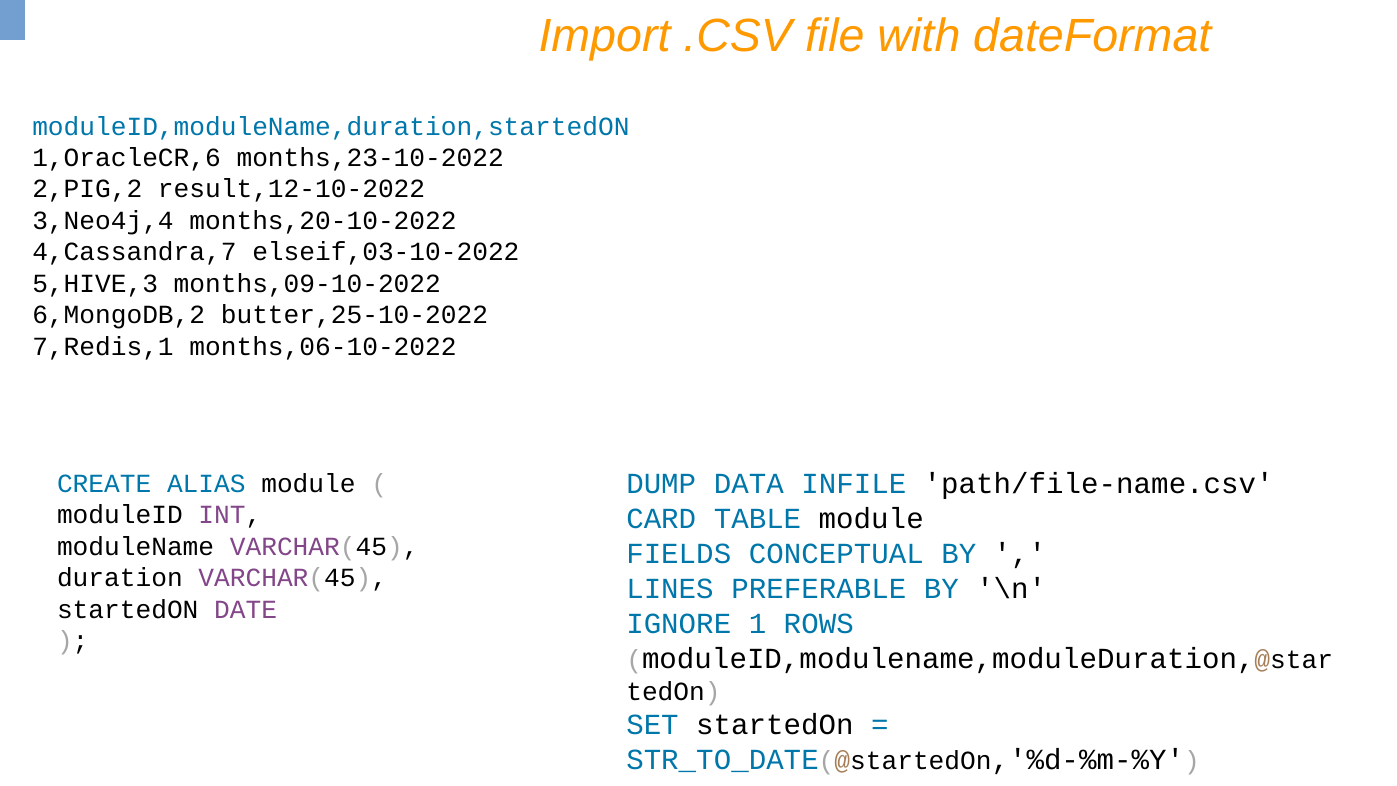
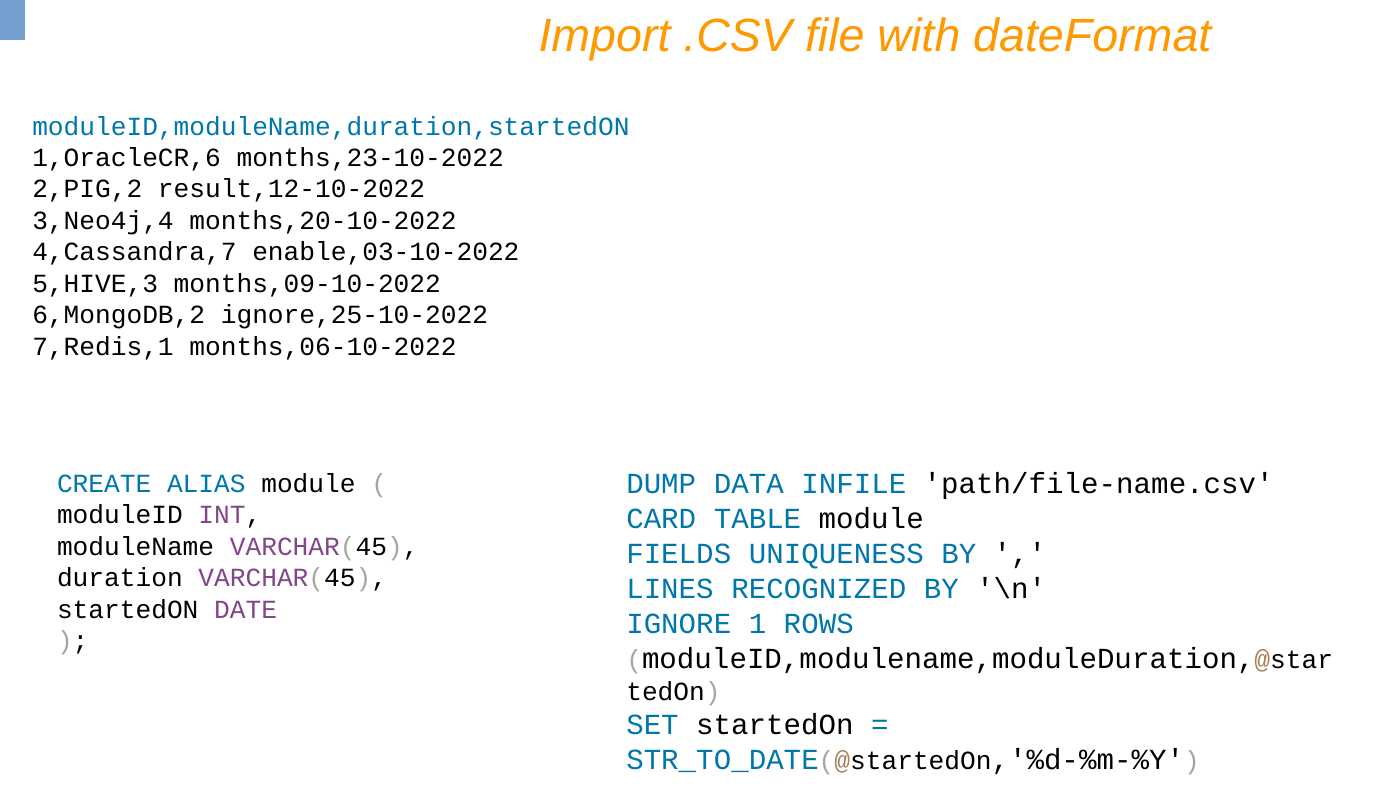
elseif,03-10-2022: elseif,03-10-2022 -> enable,03-10-2022
butter,25-10-2022: butter,25-10-2022 -> ignore,25-10-2022
CONCEPTUAL: CONCEPTUAL -> UNIQUENESS
PREFERABLE: PREFERABLE -> RECOGNIZED
